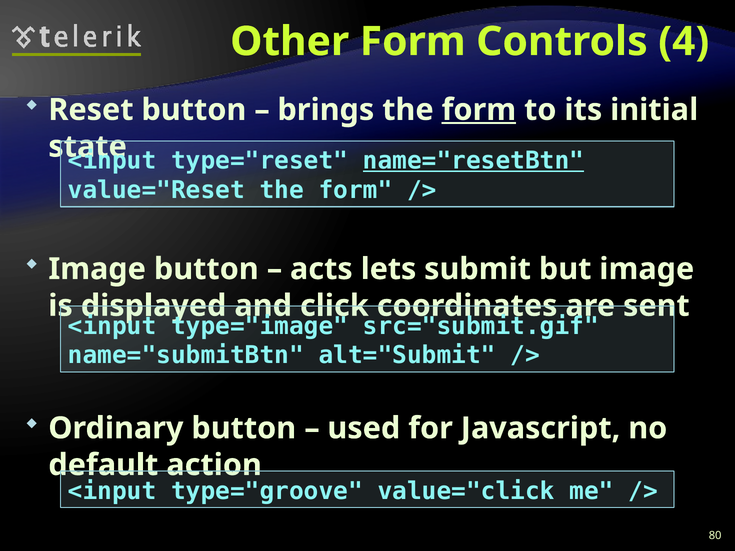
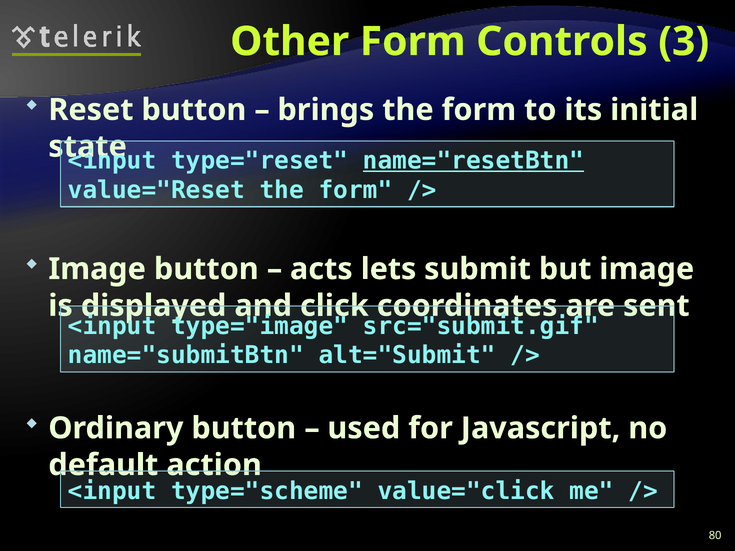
4: 4 -> 3
form at (479, 110) underline: present -> none
type="groove: type="groove -> type="scheme
